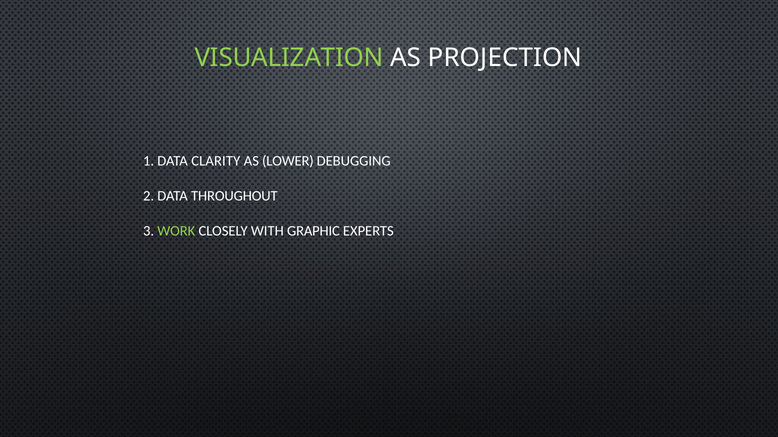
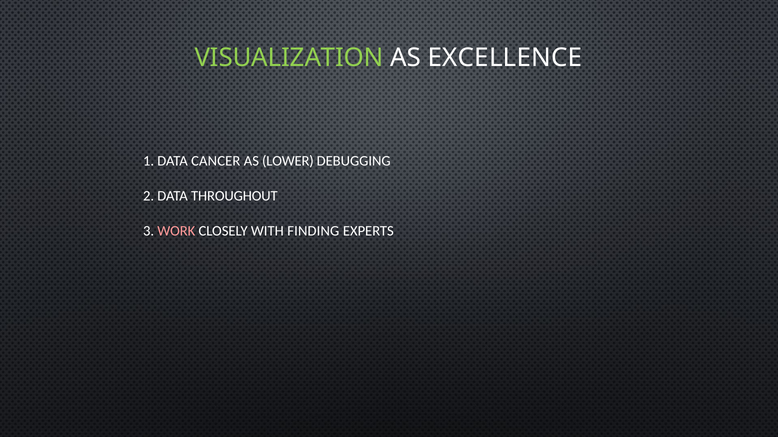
PROJECTION: PROJECTION -> EXCELLENCE
CLARITY: CLARITY -> CANCER
WORK colour: light green -> pink
GRAPHIC: GRAPHIC -> FINDING
